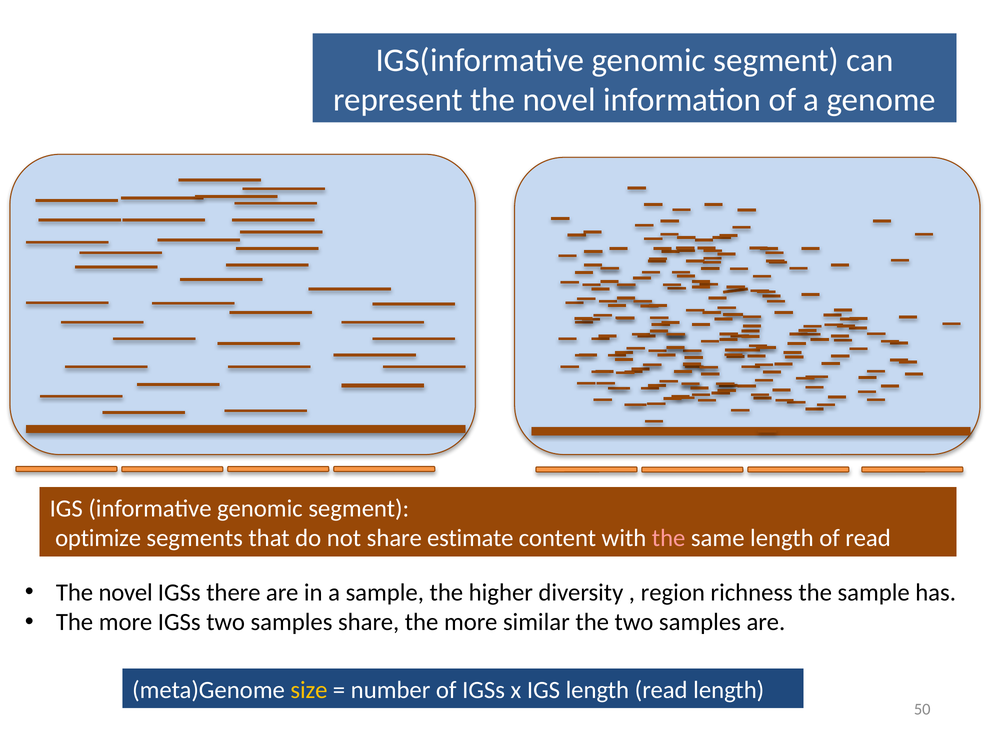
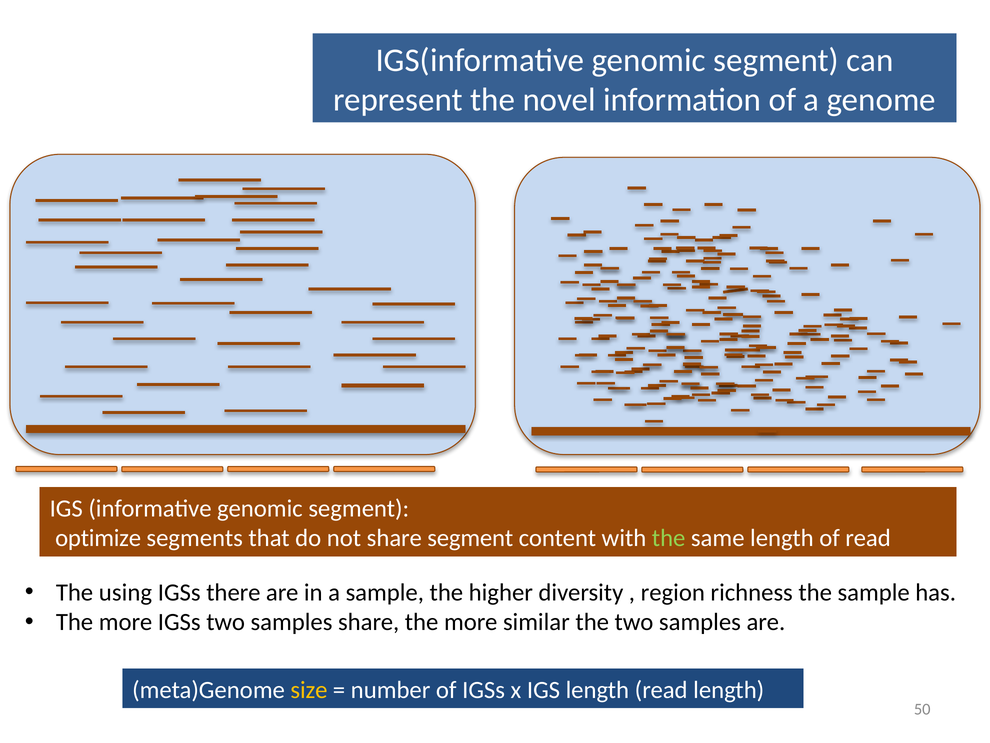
share estimate: estimate -> segment
the at (669, 538) colour: pink -> light green
novel at (126, 592): novel -> using
